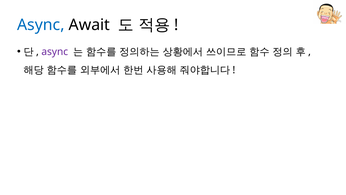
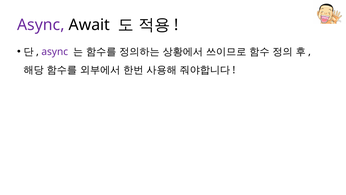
Async at (41, 25) colour: blue -> purple
